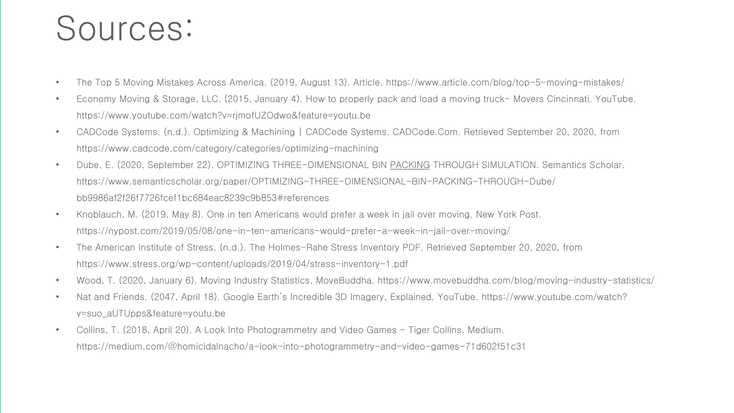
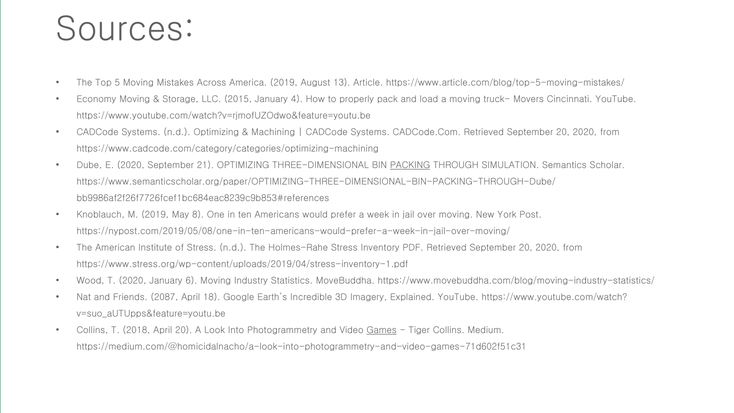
22: 22 -> 21
2047: 2047 -> 2087
Games underline: none -> present
